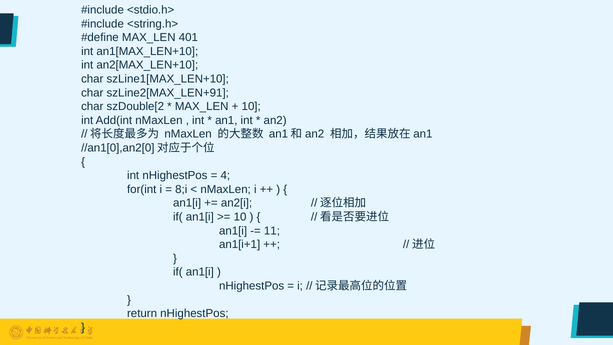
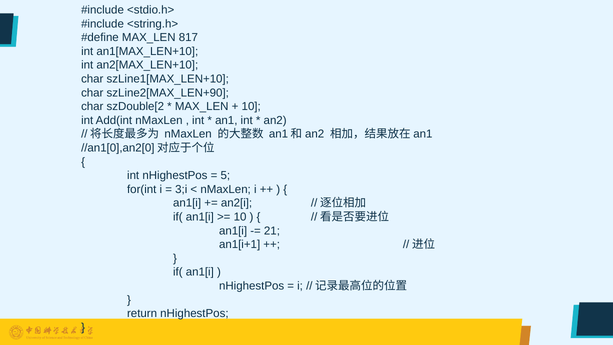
401: 401 -> 817
szLine2[MAX_LEN+91: szLine2[MAX_LEN+91 -> szLine2[MAX_LEN+90
4: 4 -> 5
8;i: 8;i -> 3;i
11: 11 -> 21
